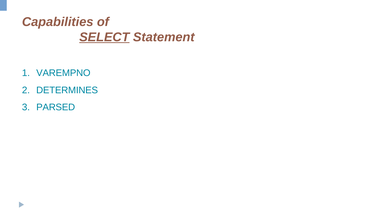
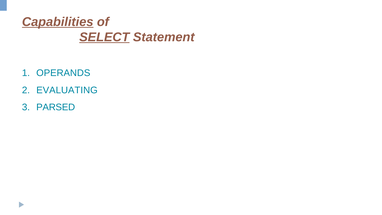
Capabilities underline: none -> present
VAREMPNO: VAREMPNO -> OPERANDS
DETERMINES: DETERMINES -> EVALUATING
